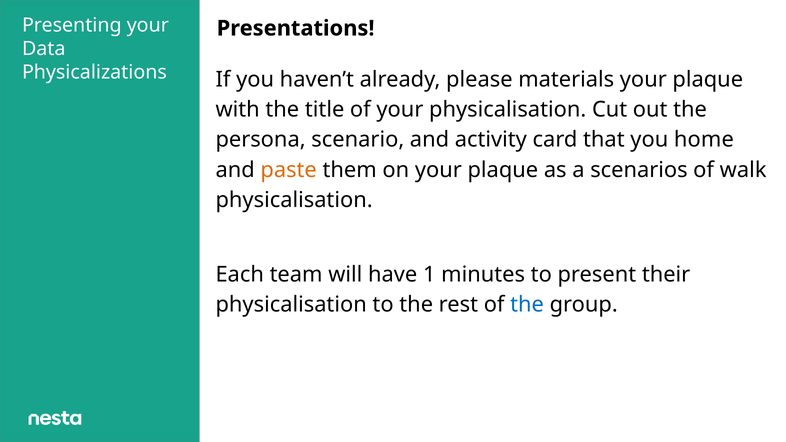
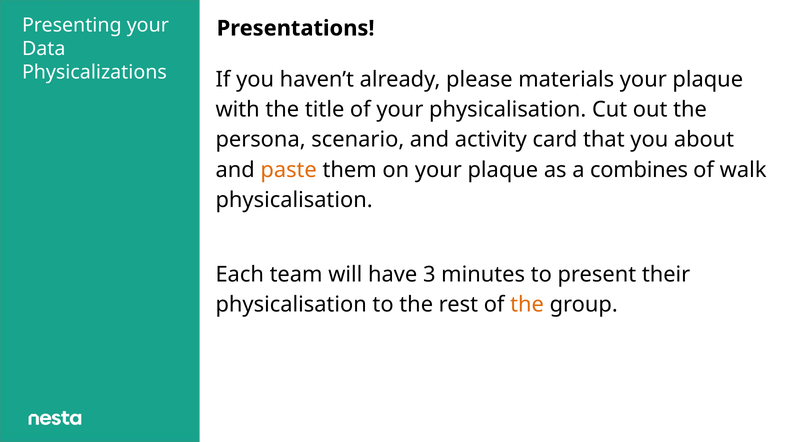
home: home -> about
scenarios: scenarios -> combines
1: 1 -> 3
the at (527, 305) colour: blue -> orange
